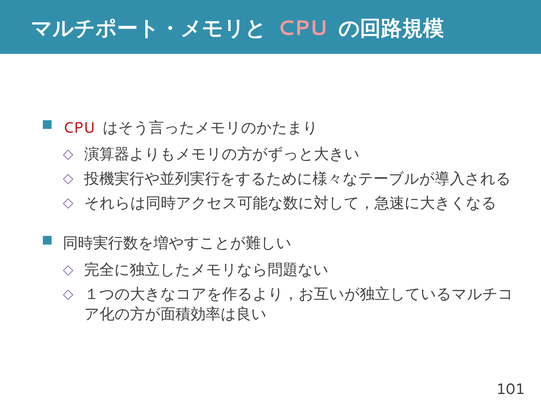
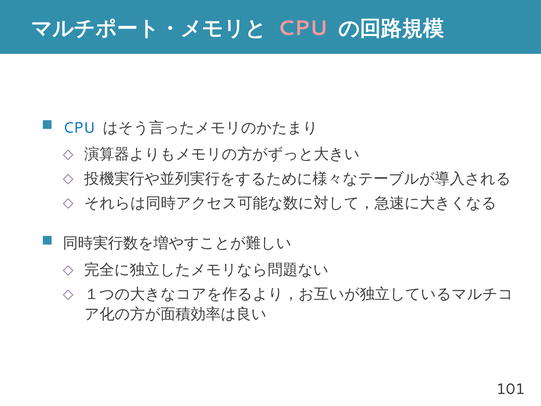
CPU at (79, 128) colour: red -> blue
